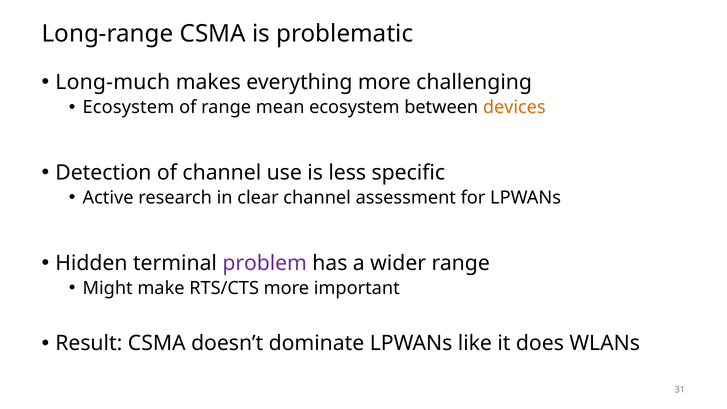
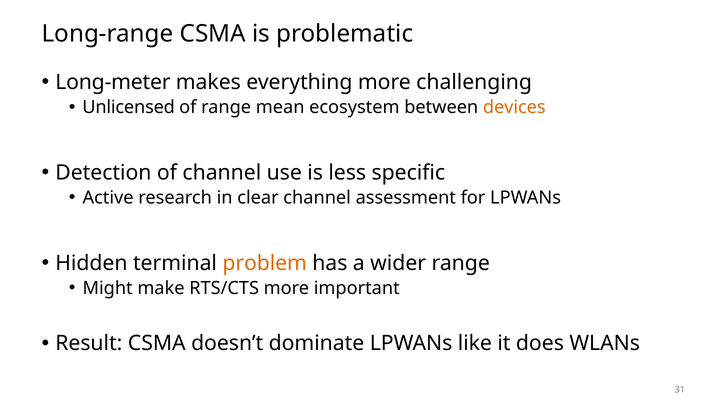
Long-much: Long-much -> Long-meter
Ecosystem at (128, 107): Ecosystem -> Unlicensed
problem colour: purple -> orange
